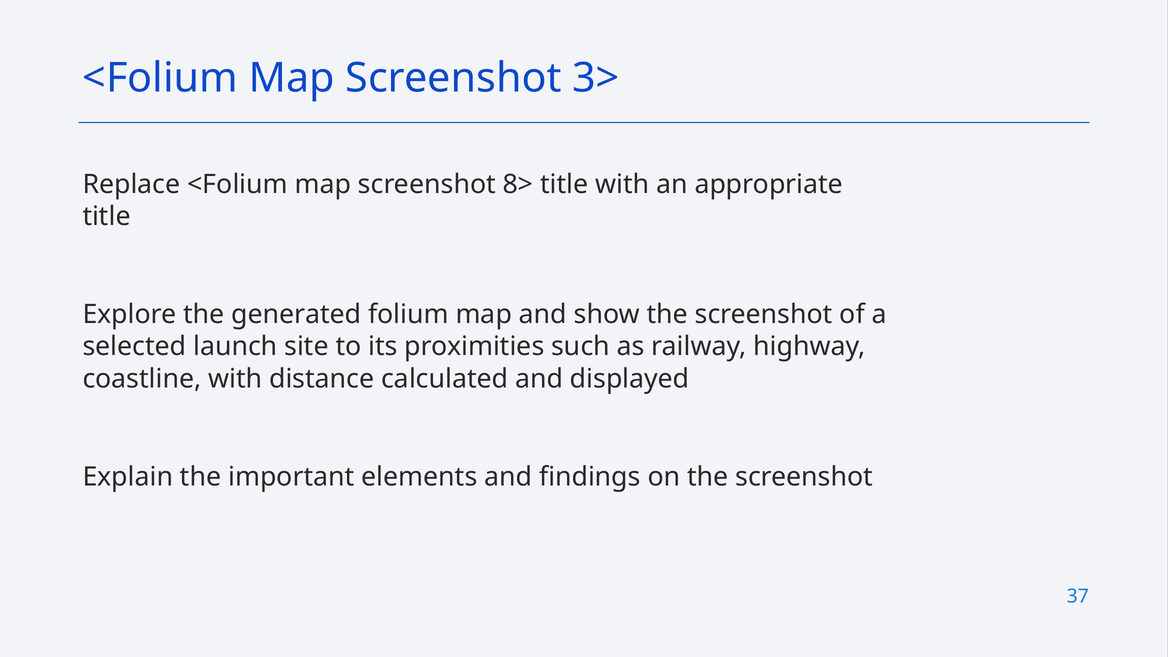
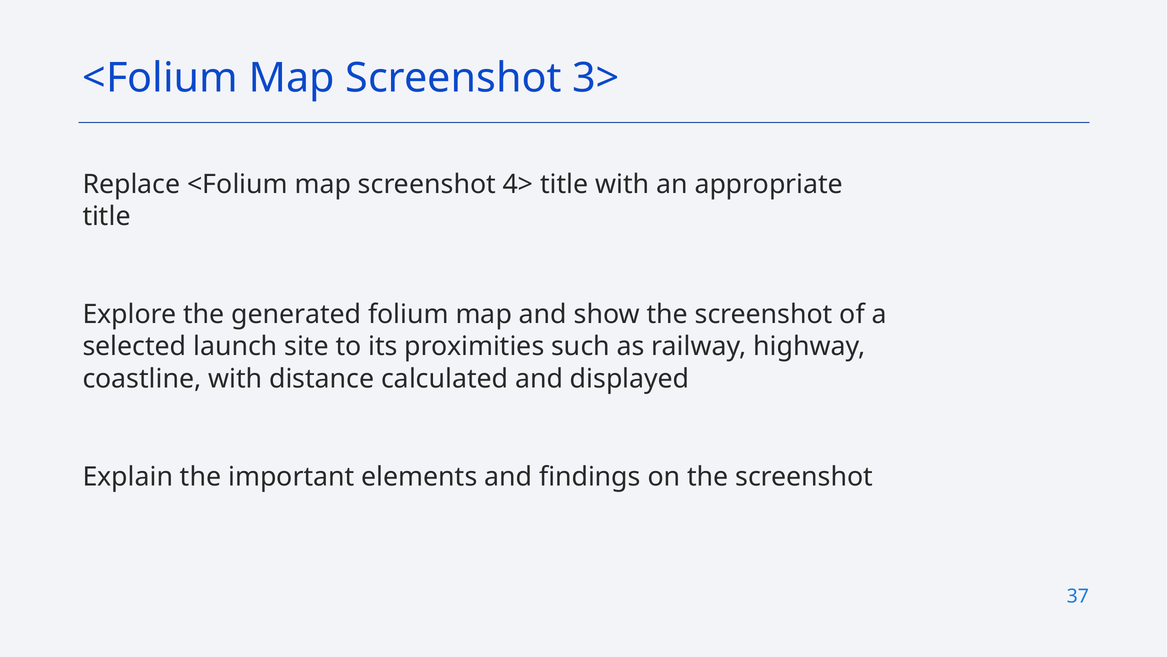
8>: 8> -> 4>
